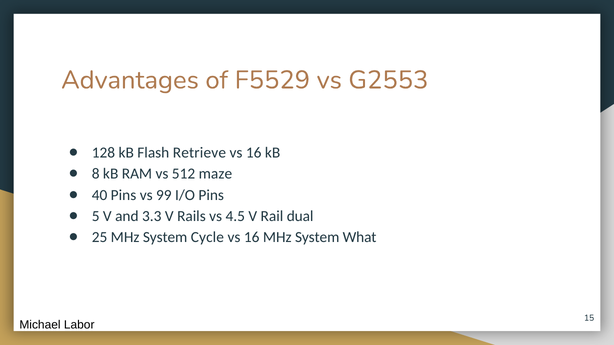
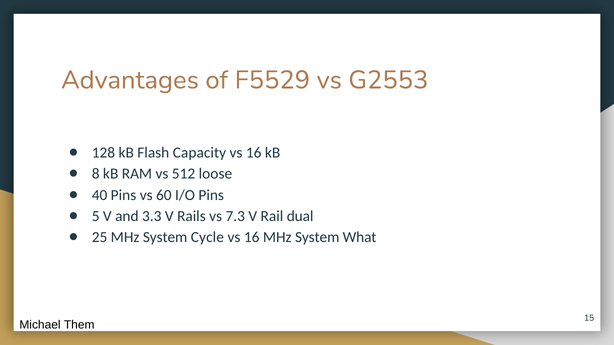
Retrieve: Retrieve -> Capacity
maze: maze -> loose
99: 99 -> 60
4.5: 4.5 -> 7.3
Labor: Labor -> Them
